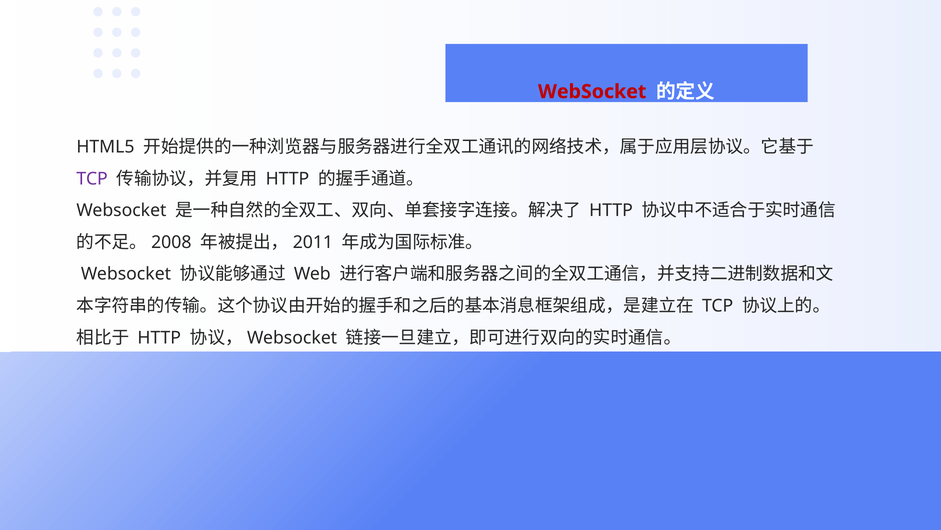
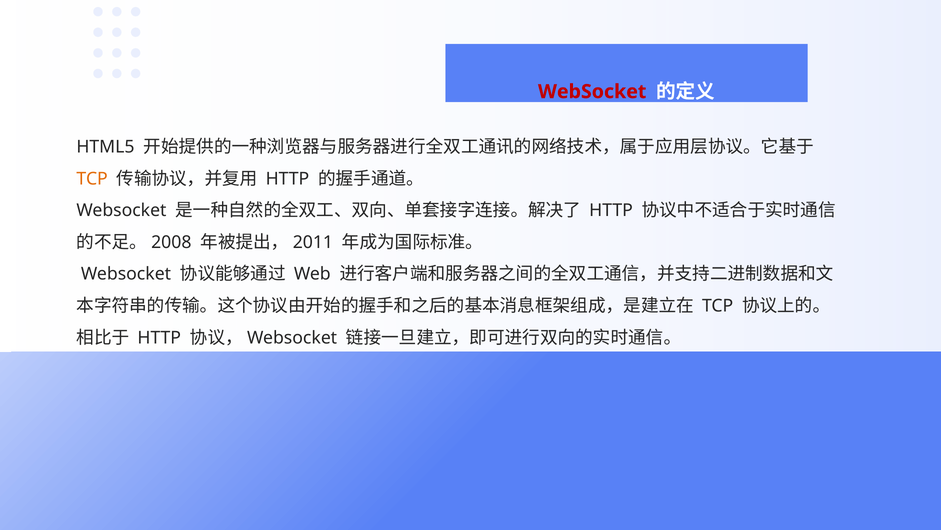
TCP at (92, 178) colour: purple -> orange
